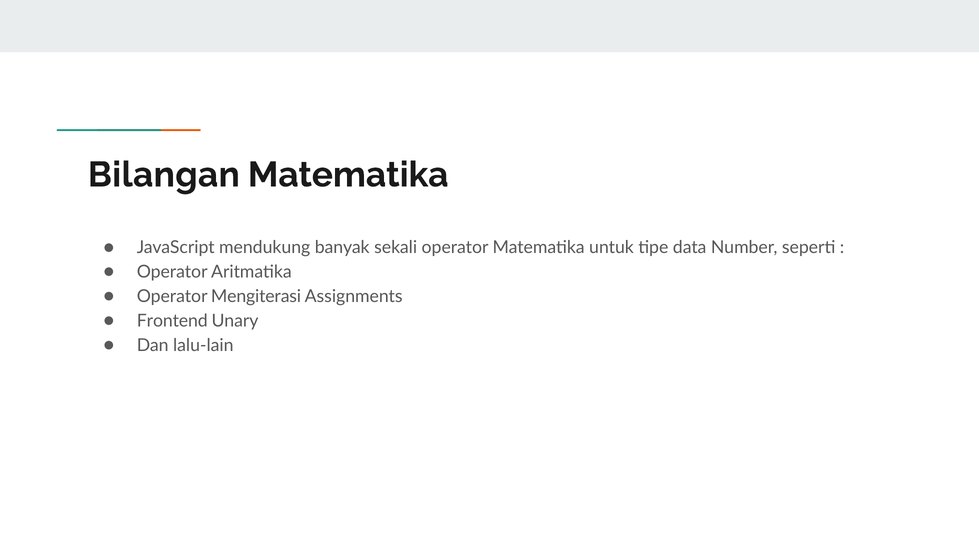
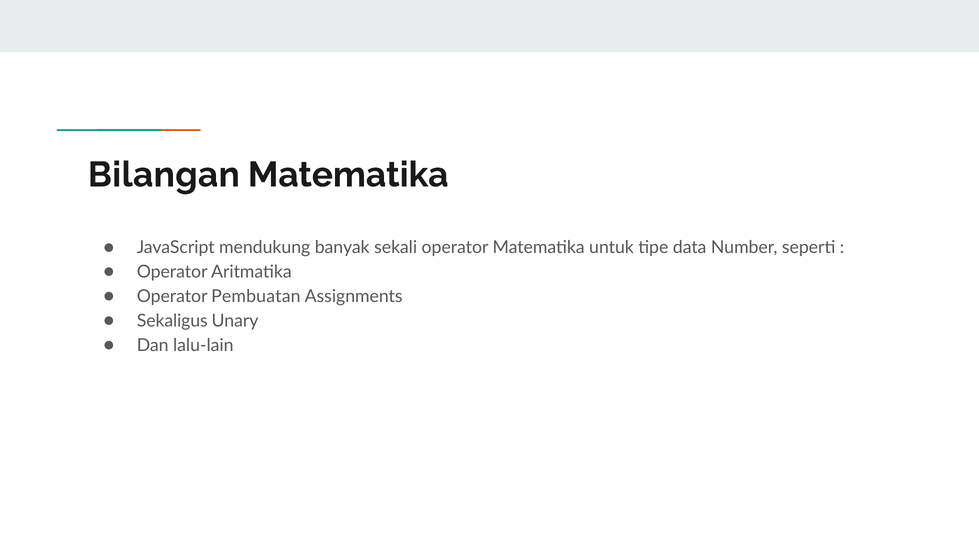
Mengiterasi: Mengiterasi -> Pembuatan
Frontend: Frontend -> Sekaligus
